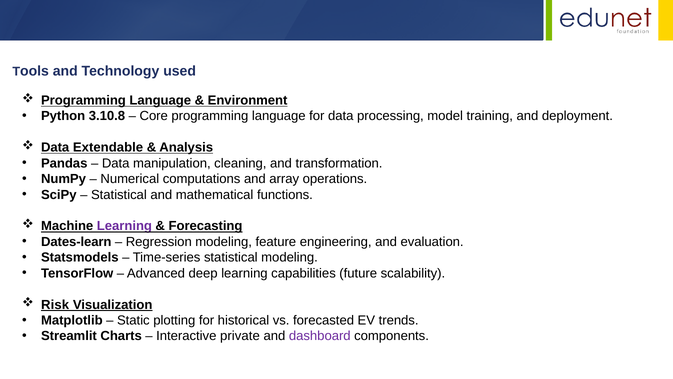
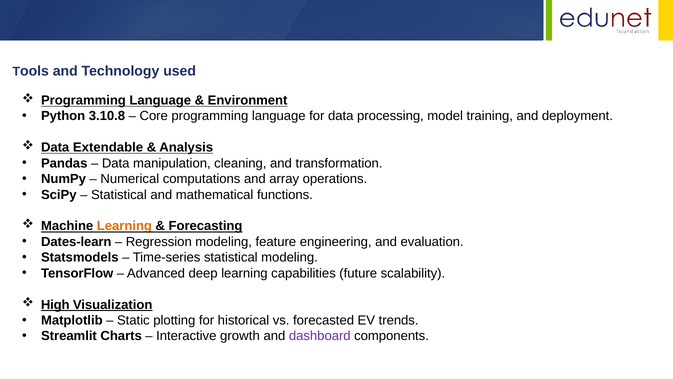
Learning at (124, 226) colour: purple -> orange
Risk: Risk -> High
private: private -> growth
